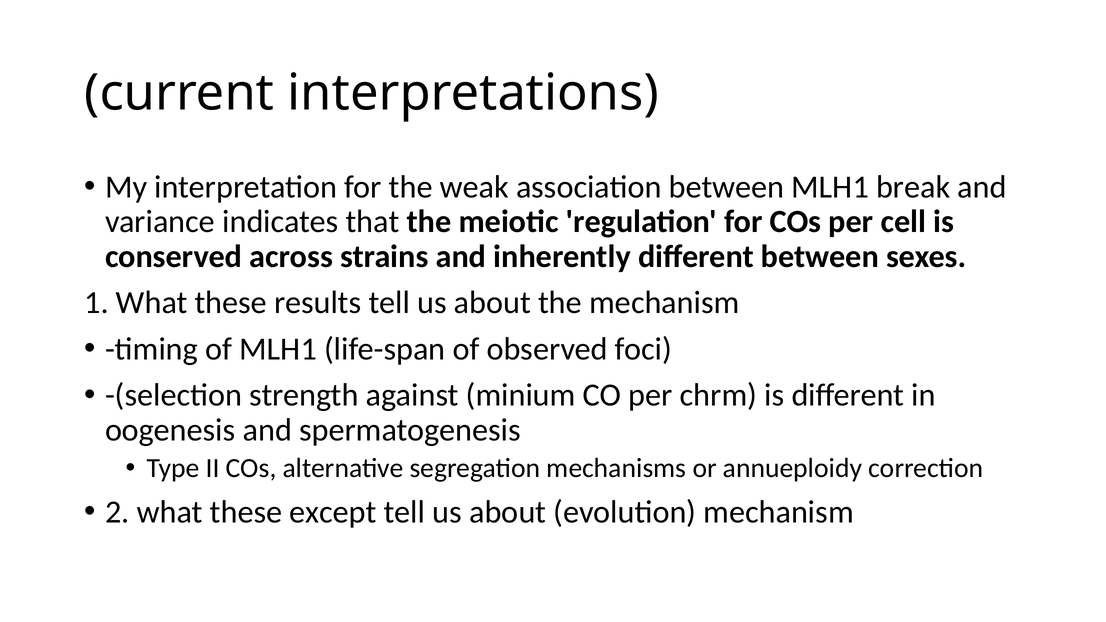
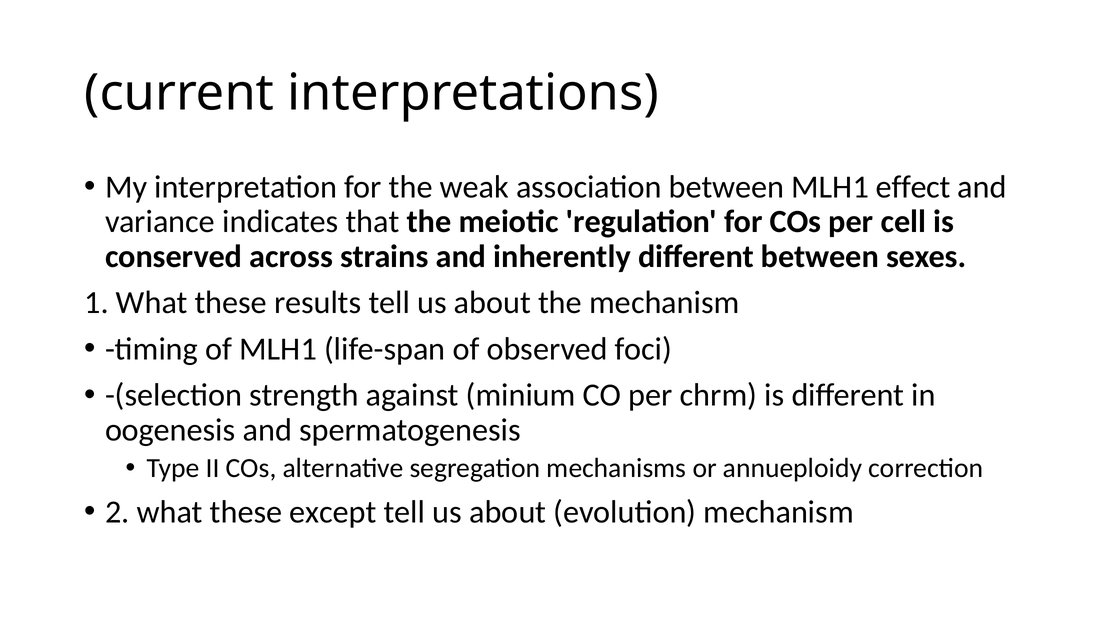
break: break -> effect
